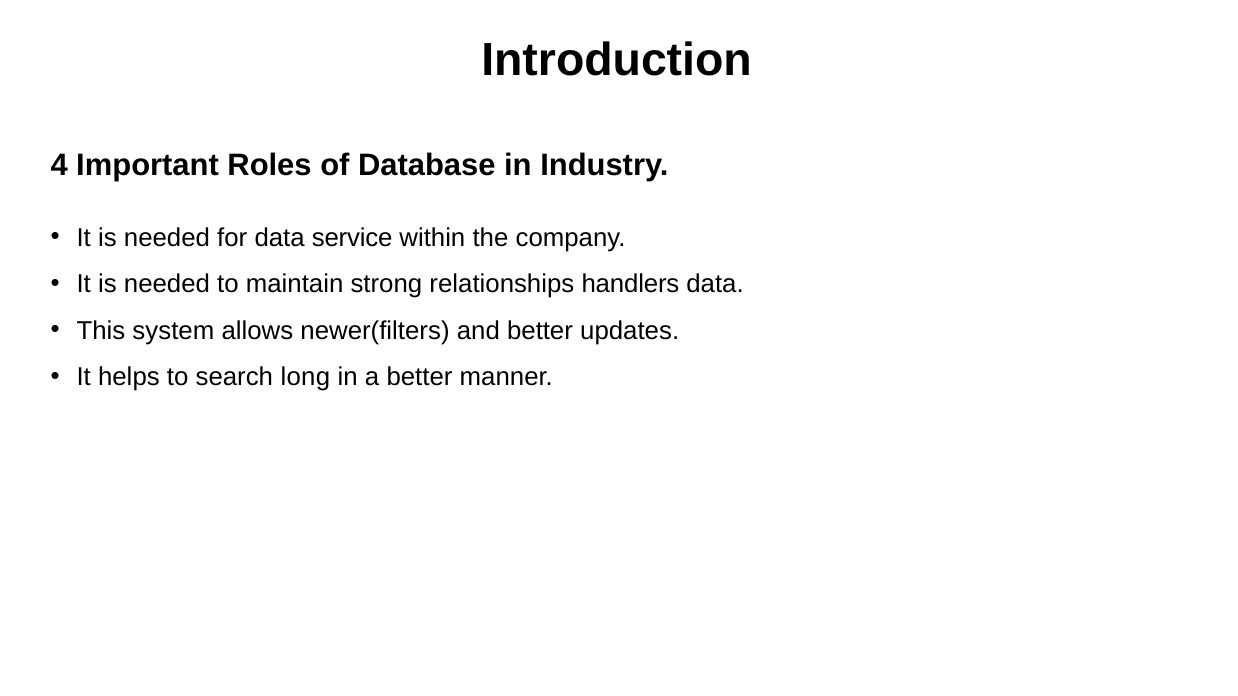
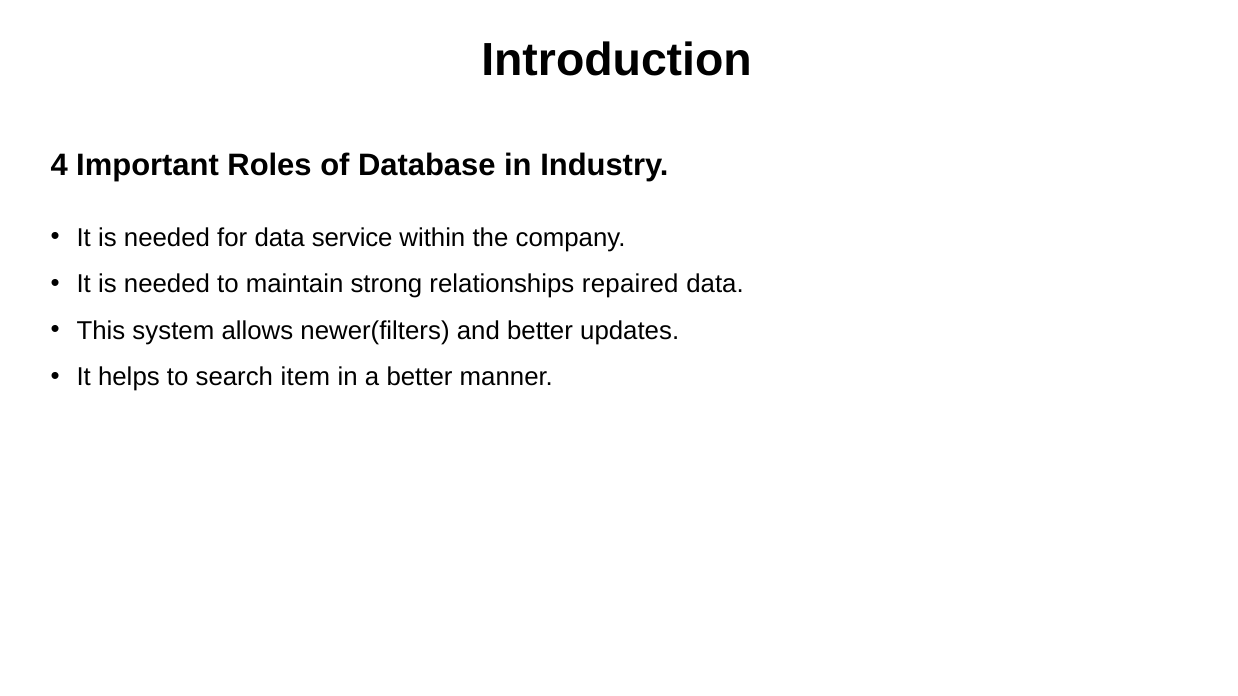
handlers: handlers -> repaired
long: long -> item
